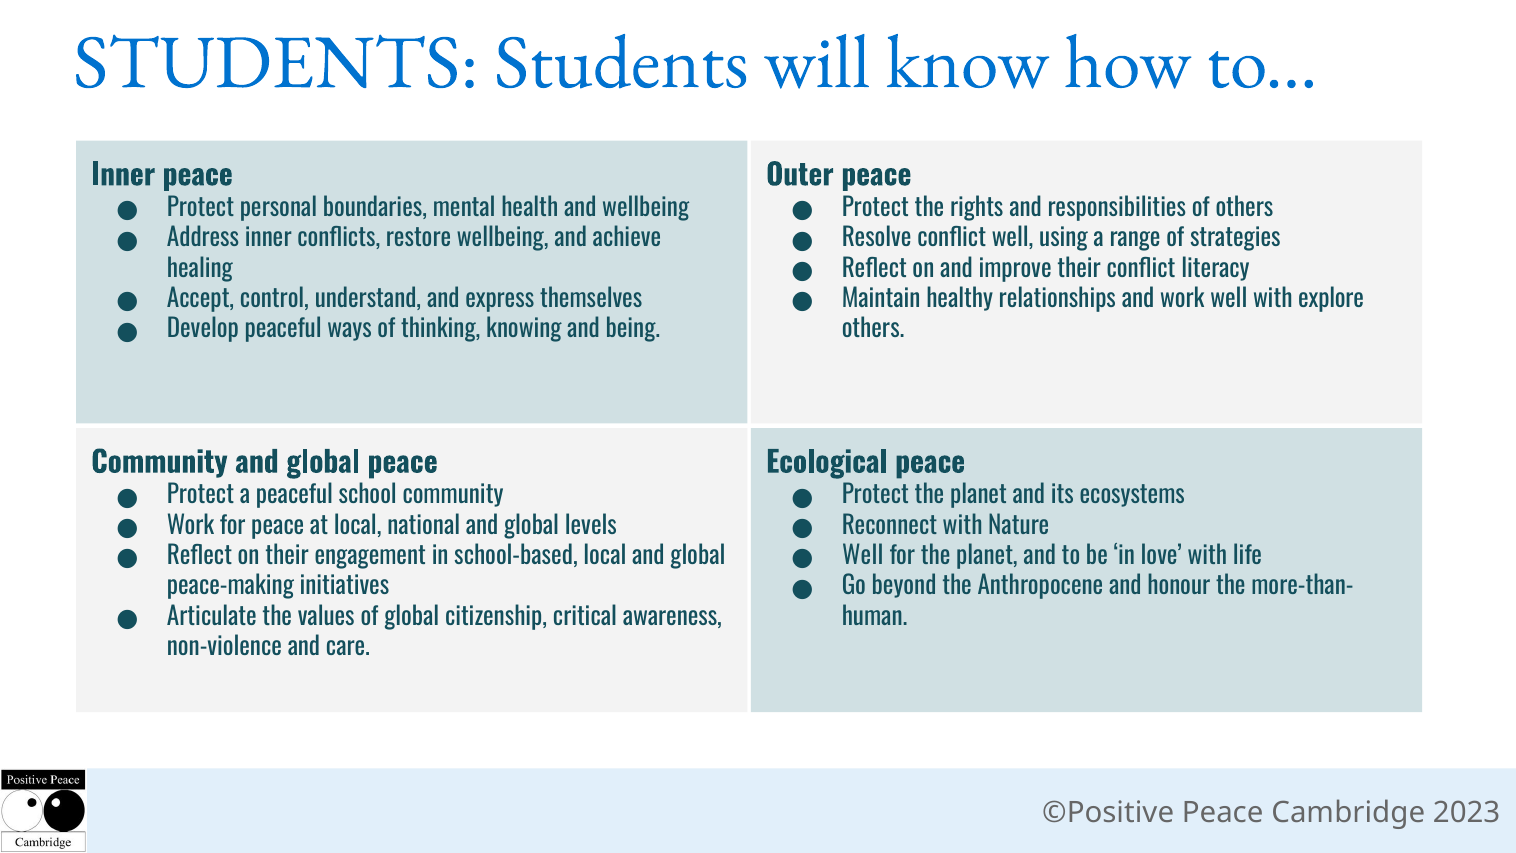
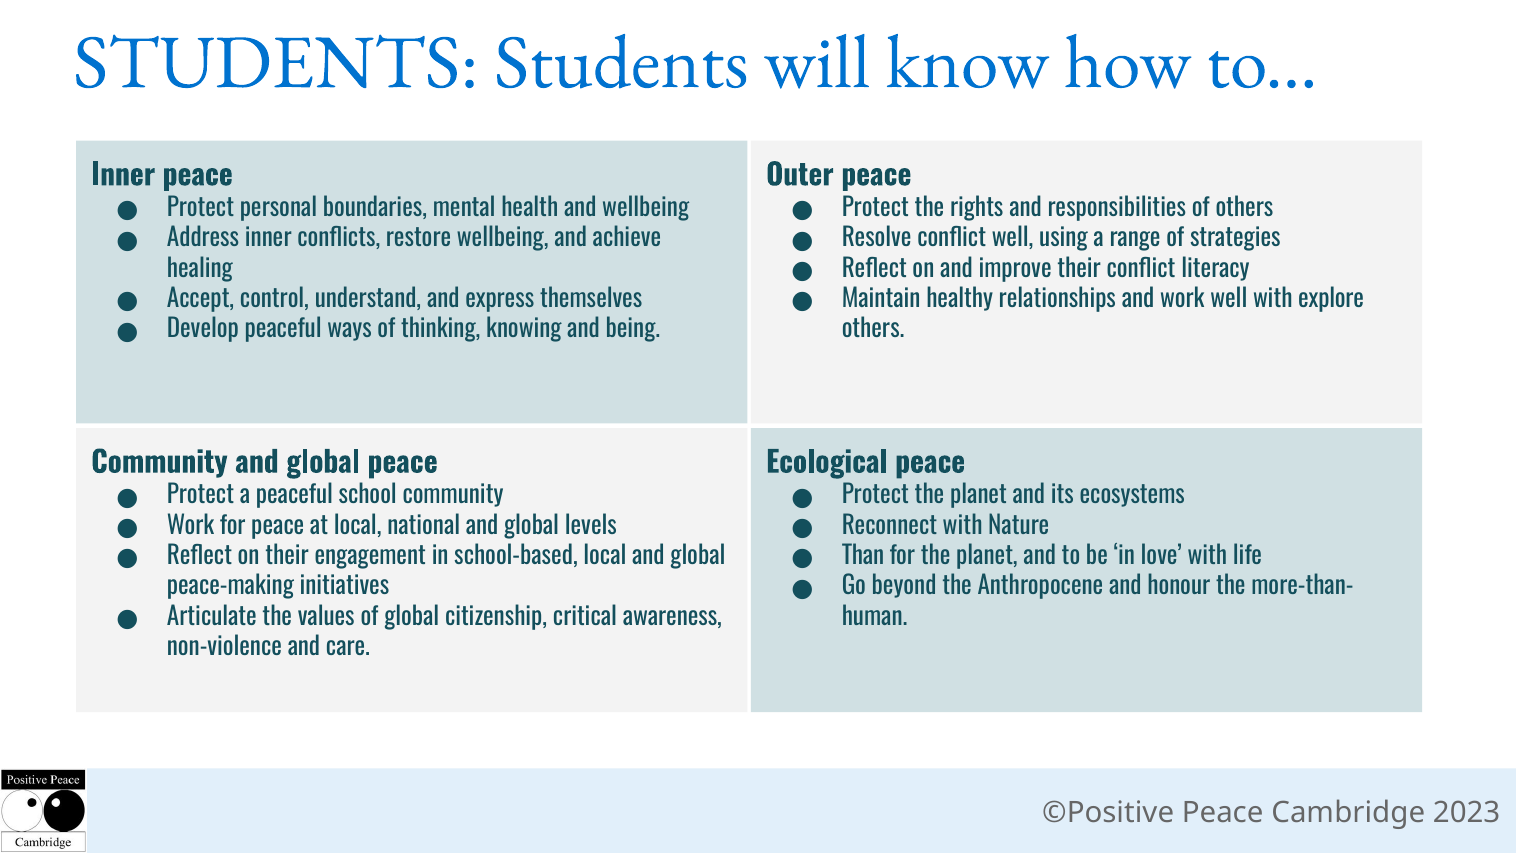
Well at (863, 556): Well -> Than
